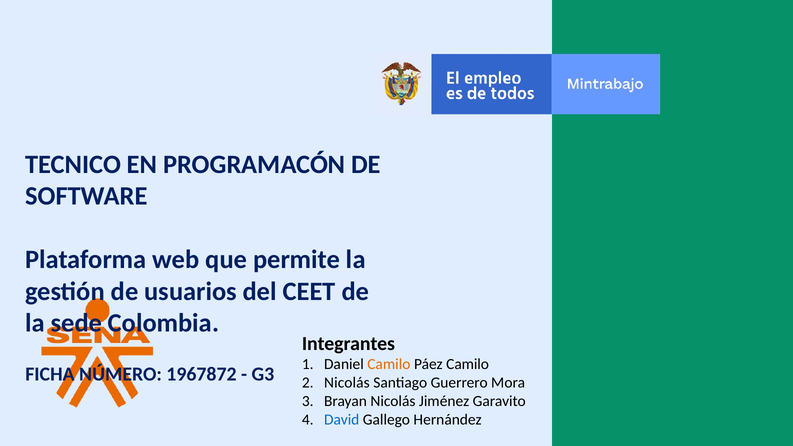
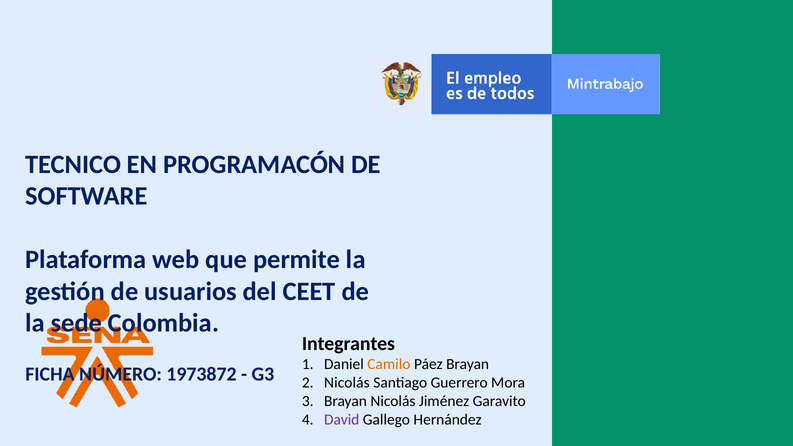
Páez Camilo: Camilo -> Brayan
1967872: 1967872 -> 1973872
David colour: blue -> purple
